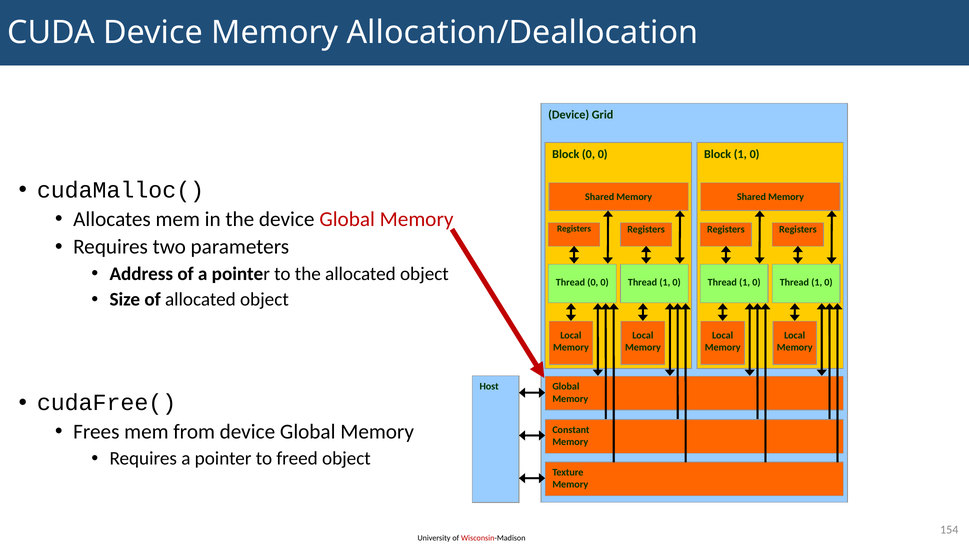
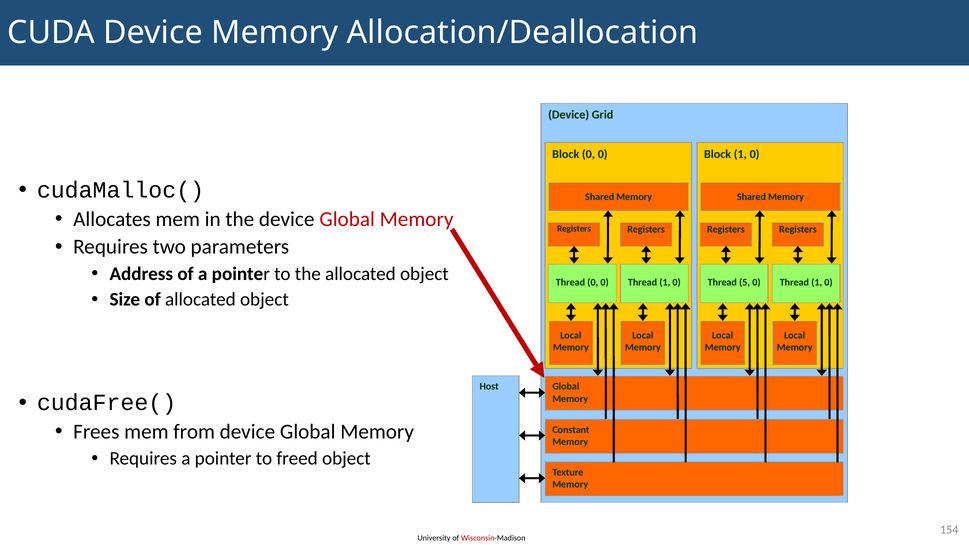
1 at (745, 283): 1 -> 5
